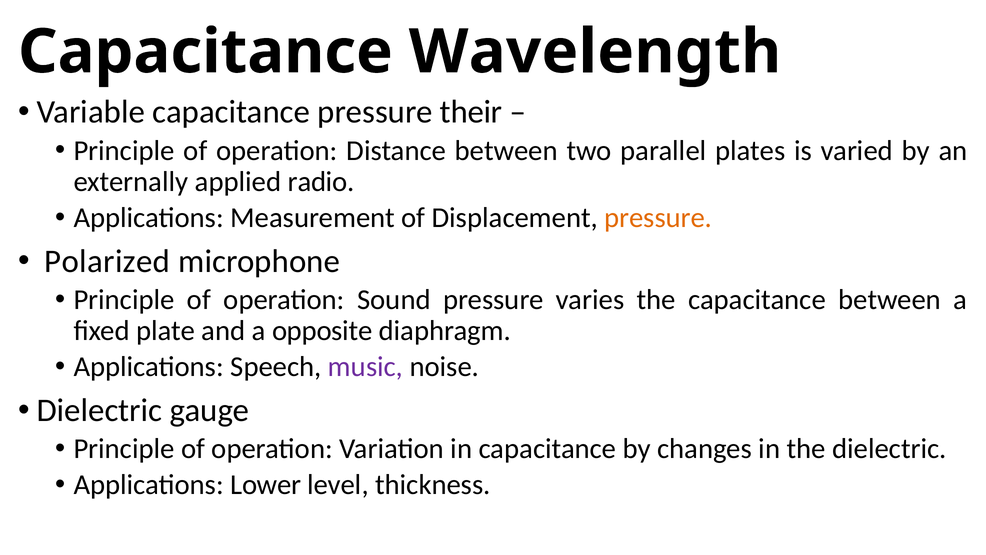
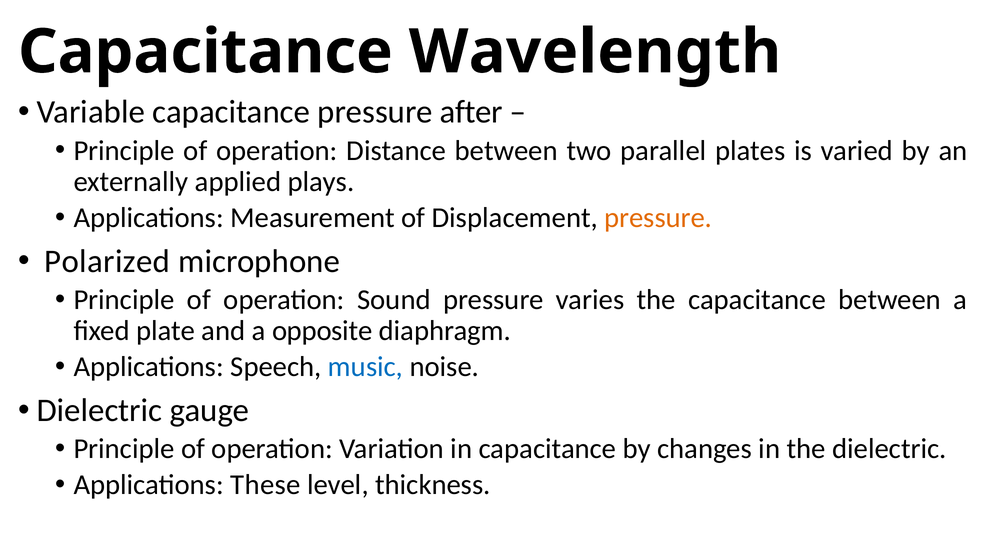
their: their -> after
radio: radio -> plays
music colour: purple -> blue
Lower: Lower -> These
